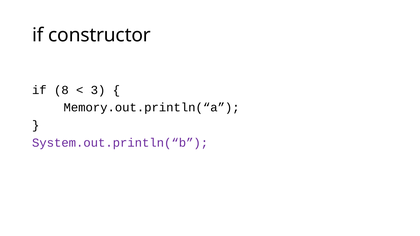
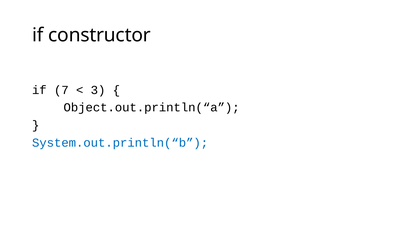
8: 8 -> 7
Memory.out.println(“a: Memory.out.println(“a -> Object.out.println(“a
System.out.println(“b colour: purple -> blue
